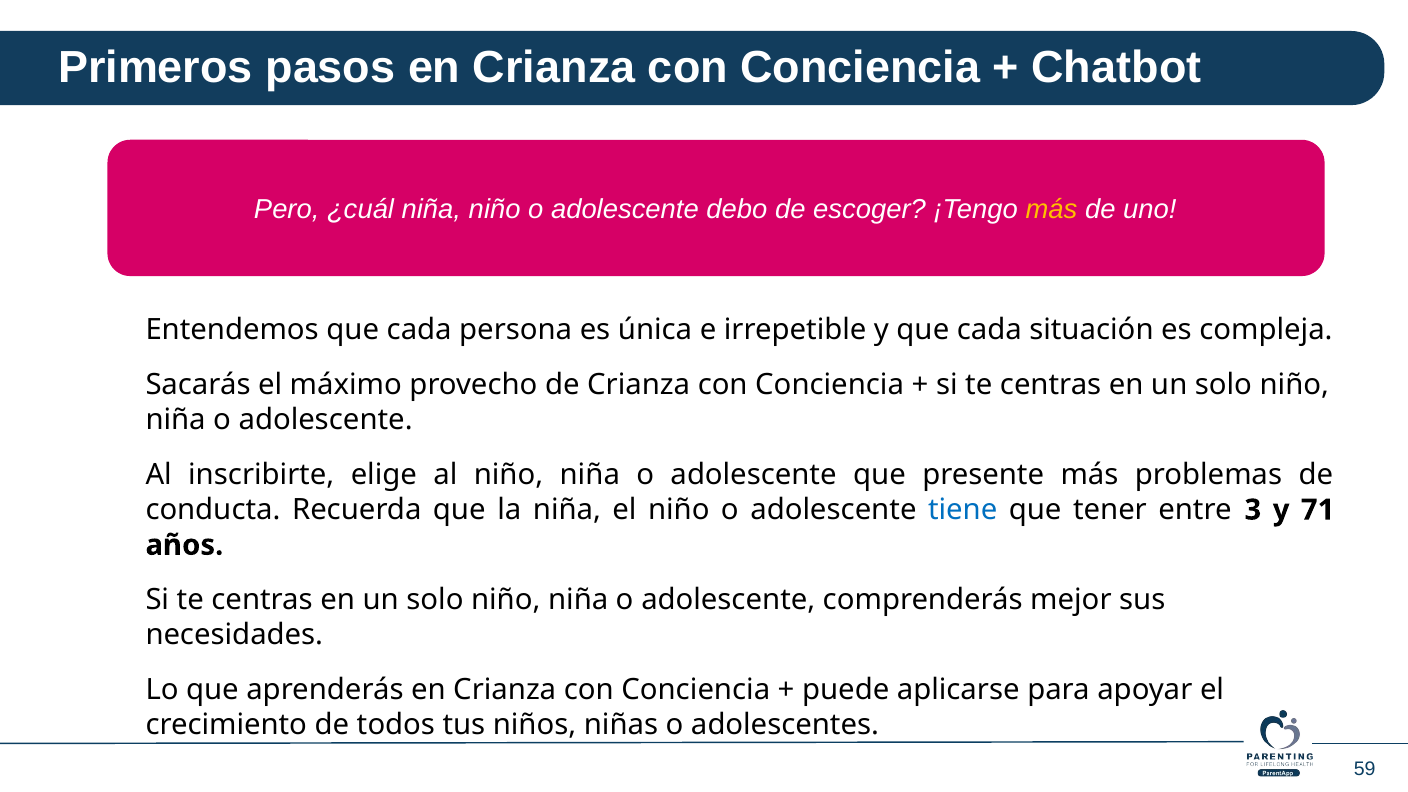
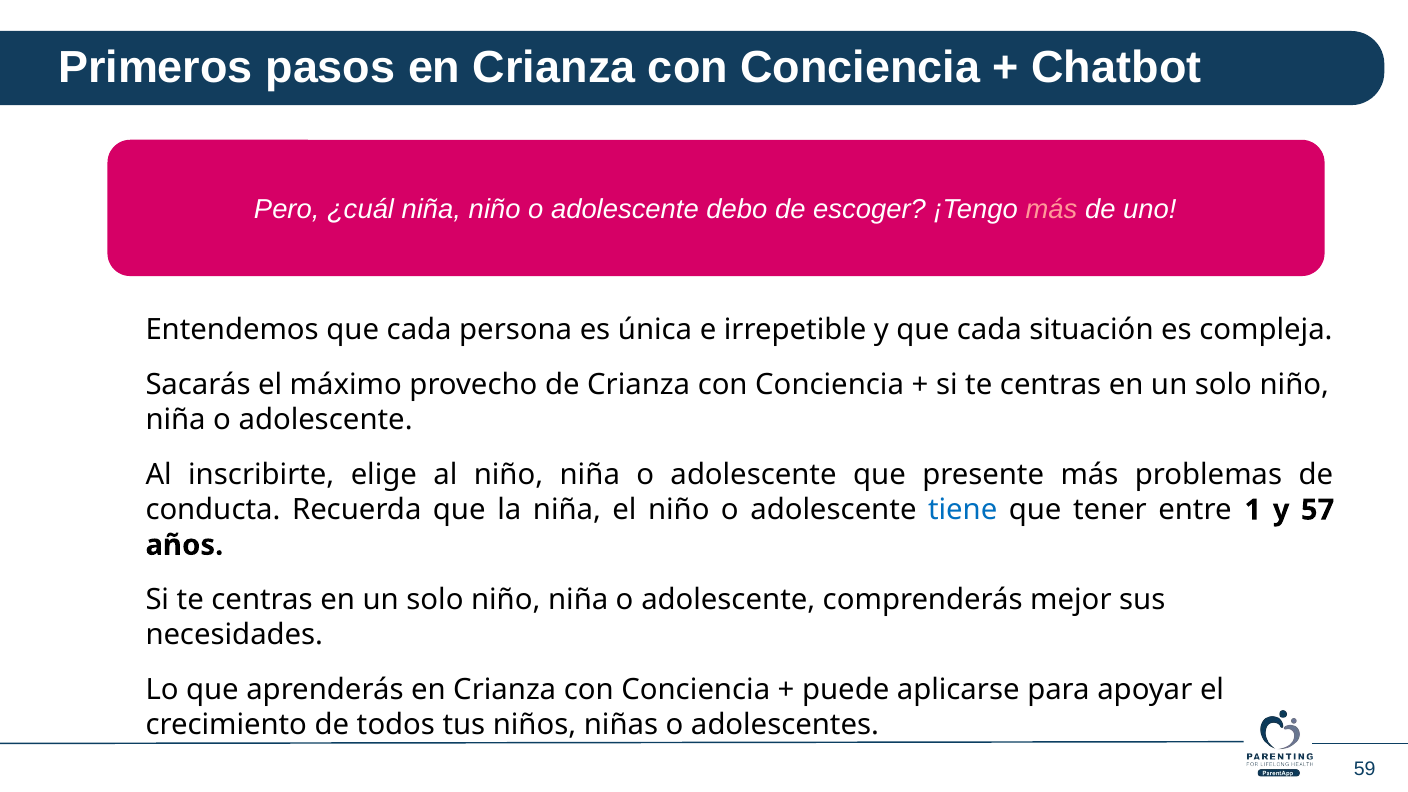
más at (1051, 210) colour: yellow -> pink
3: 3 -> 1
71: 71 -> 57
